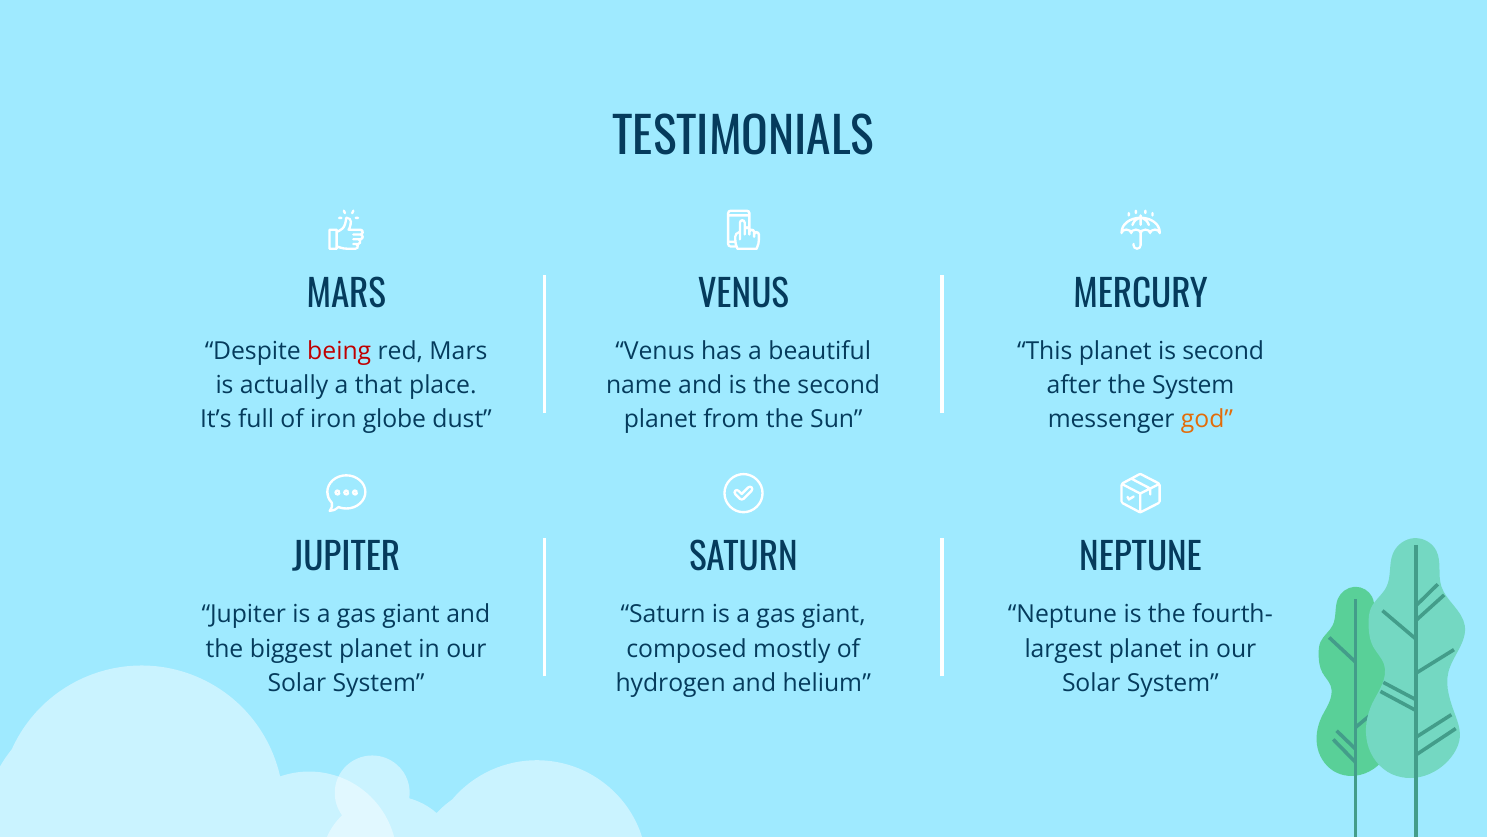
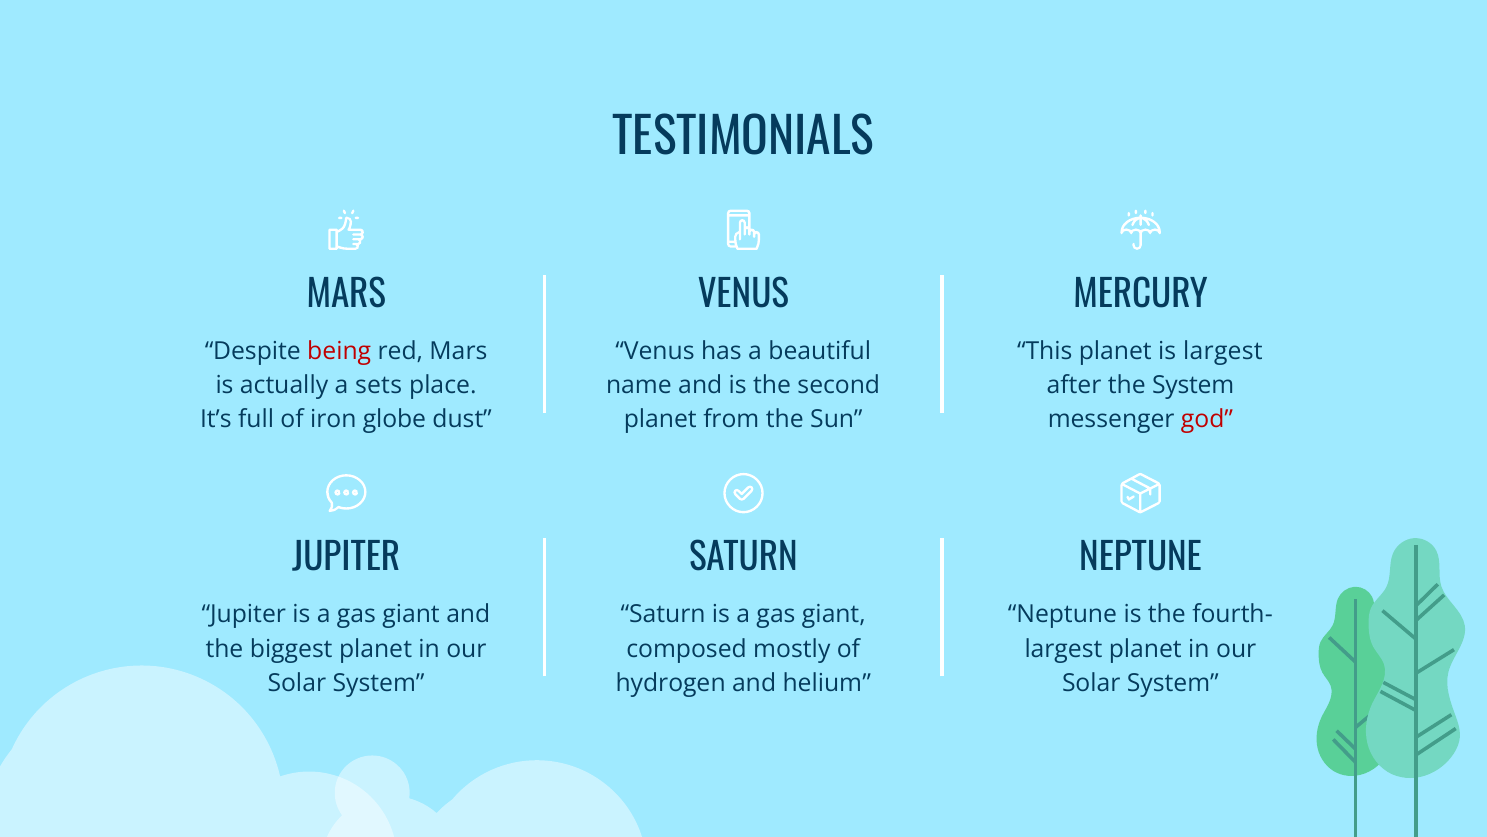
is second: second -> largest
that: that -> sets
god colour: orange -> red
